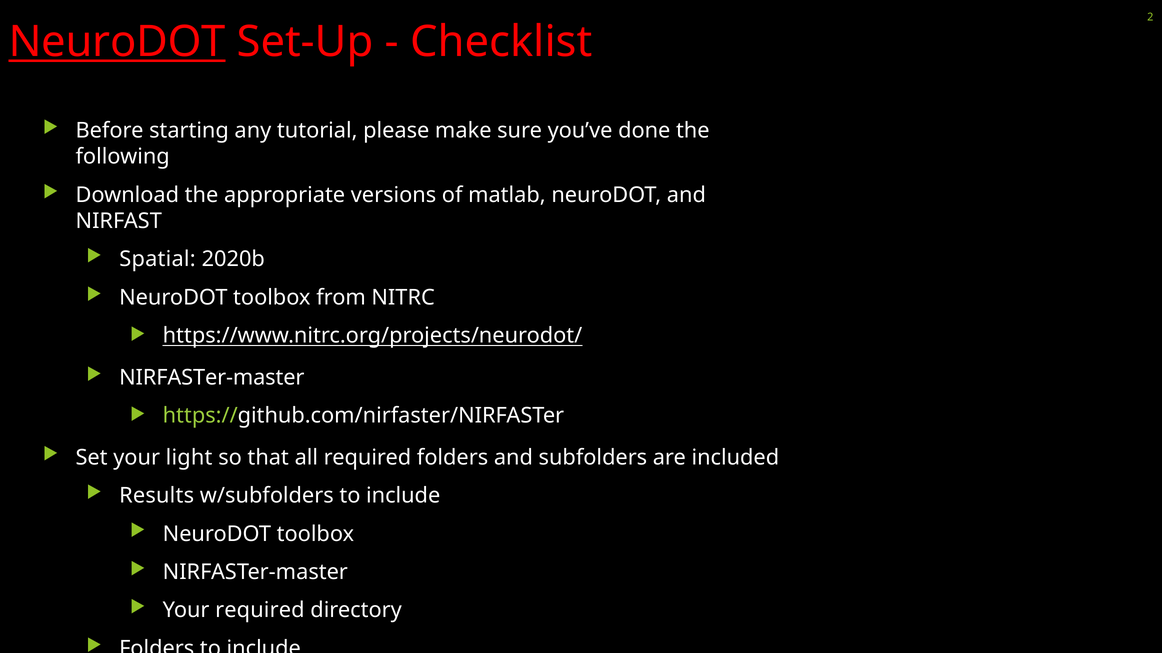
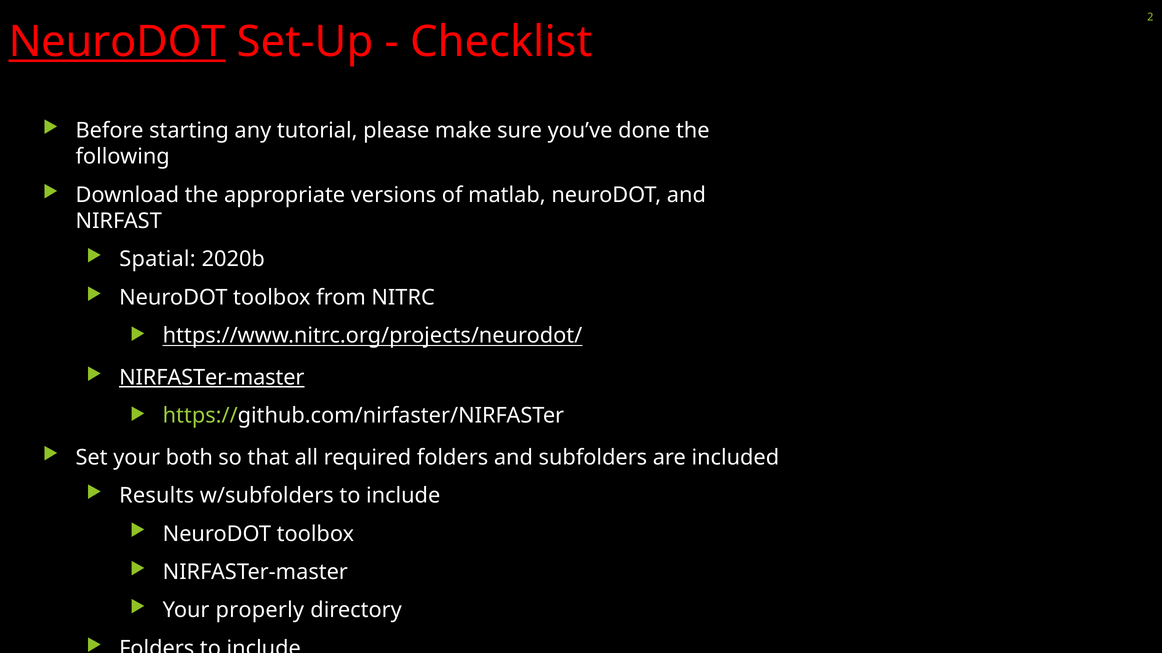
NIRFASTer-master at (212, 378) underline: none -> present
light: light -> both
Your required: required -> properly
